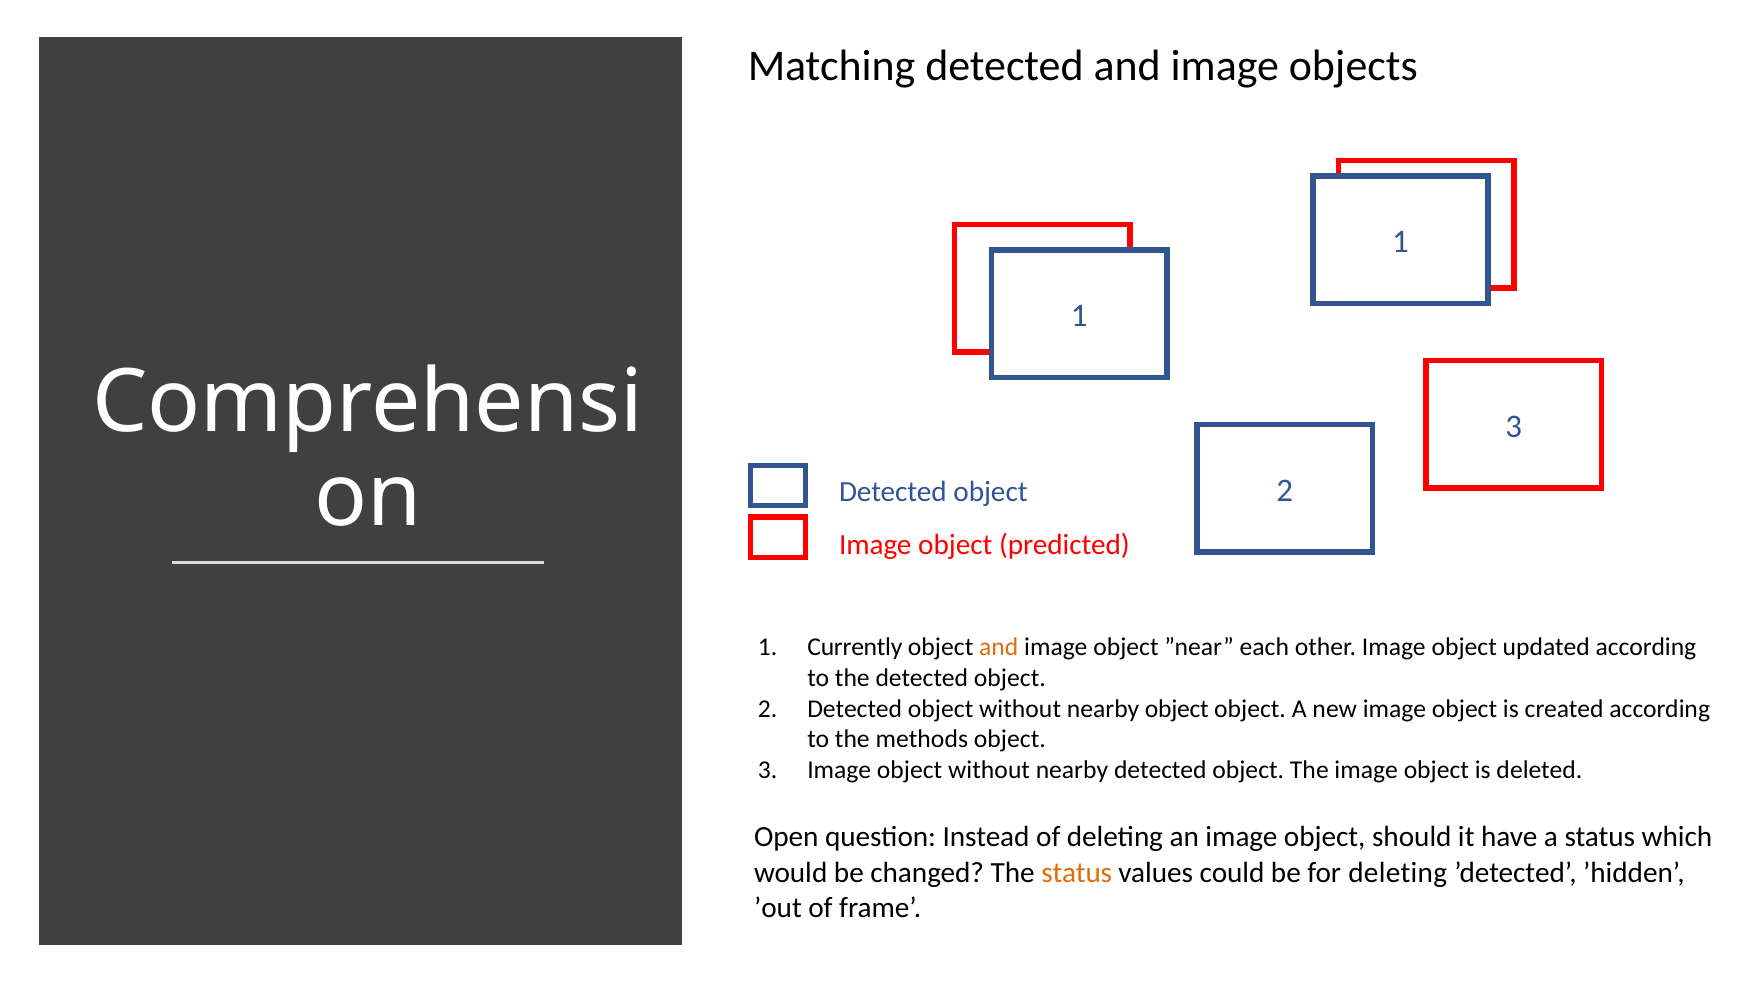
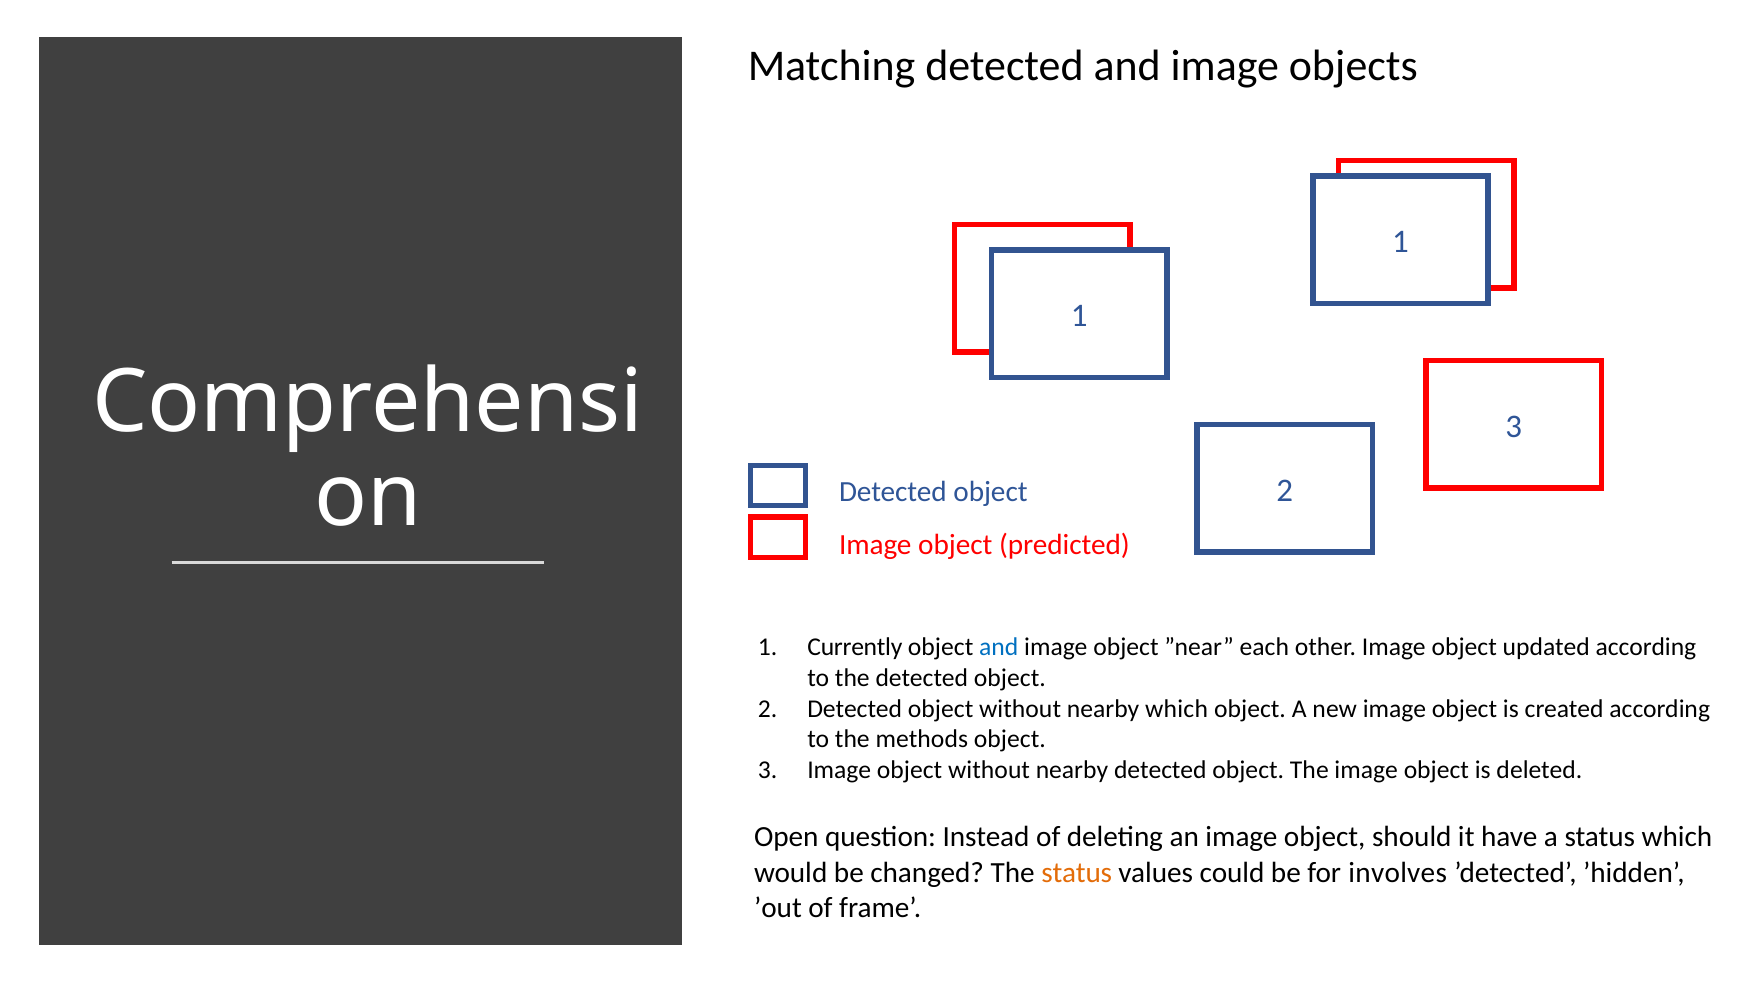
and at (999, 648) colour: orange -> blue
nearby object: object -> which
for deleting: deleting -> involves
